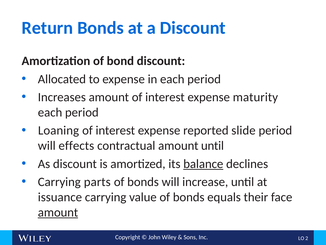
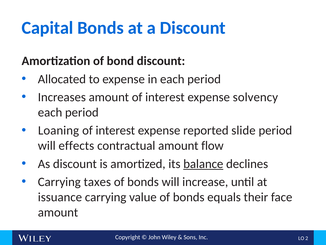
Return: Return -> Capital
maturity: maturity -> solvency
amount until: until -> flow
parts: parts -> taxes
amount at (58, 212) underline: present -> none
